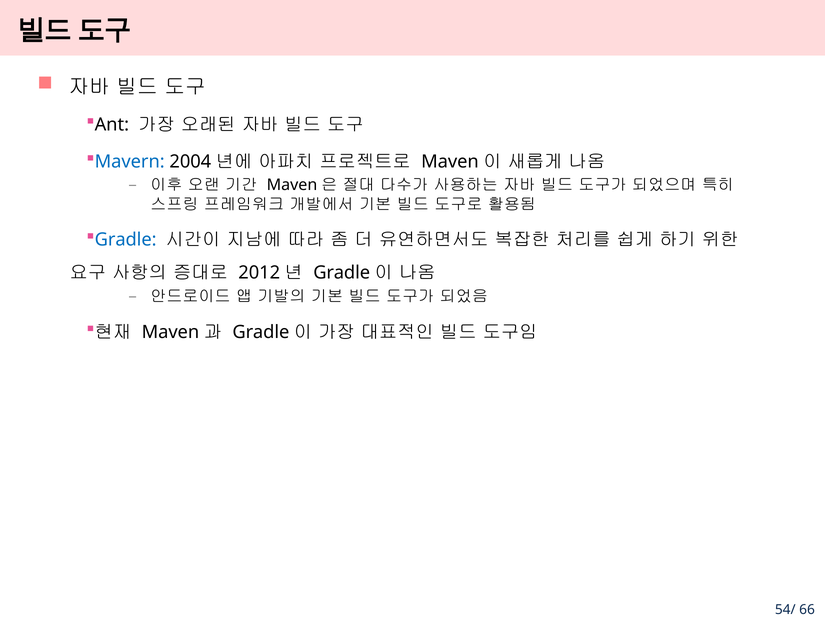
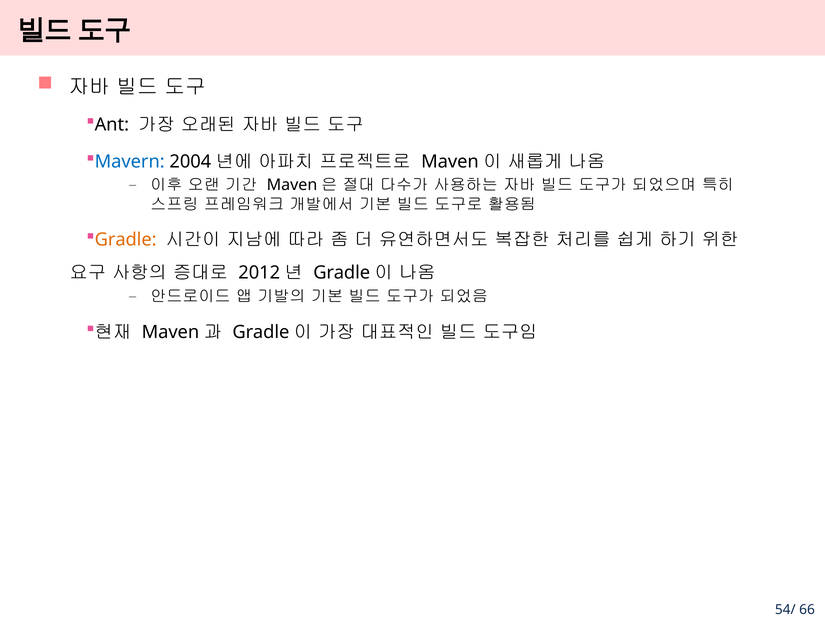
Gradle colour: blue -> orange
